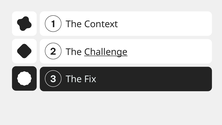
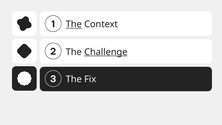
The at (74, 24) underline: none -> present
